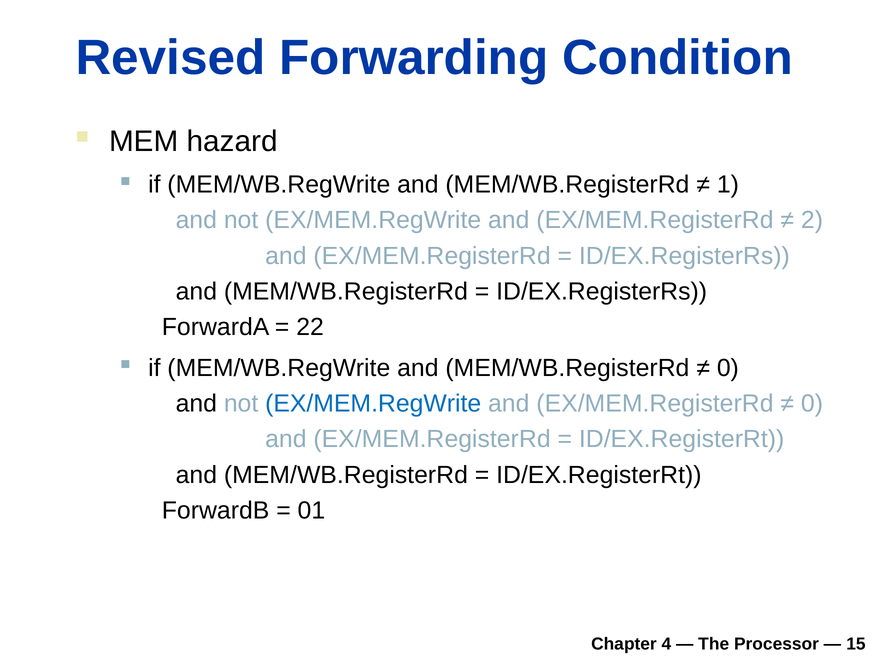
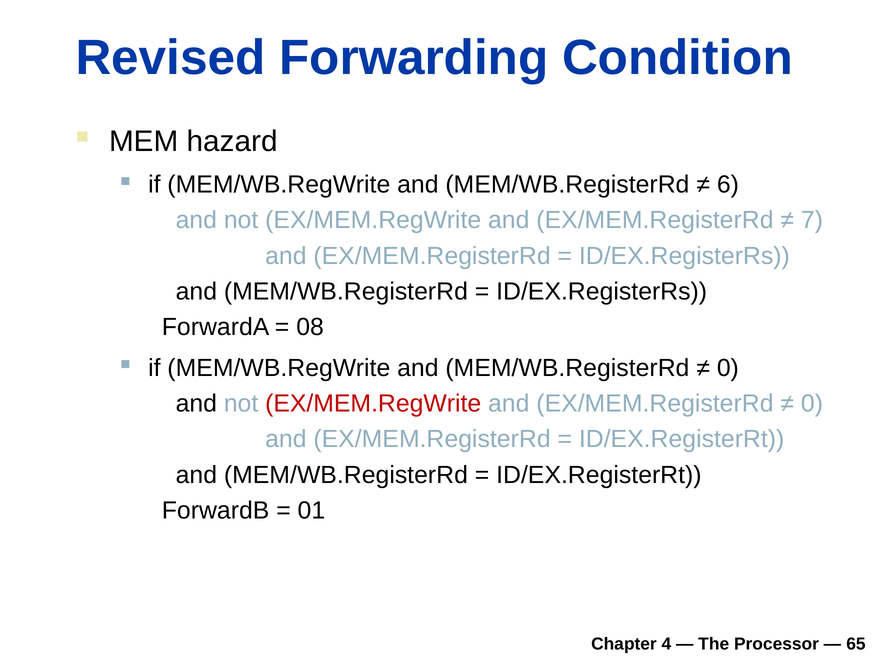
1: 1 -> 6
2: 2 -> 7
22: 22 -> 08
EX/MEM.RegWrite at (373, 404) colour: blue -> red
15: 15 -> 65
